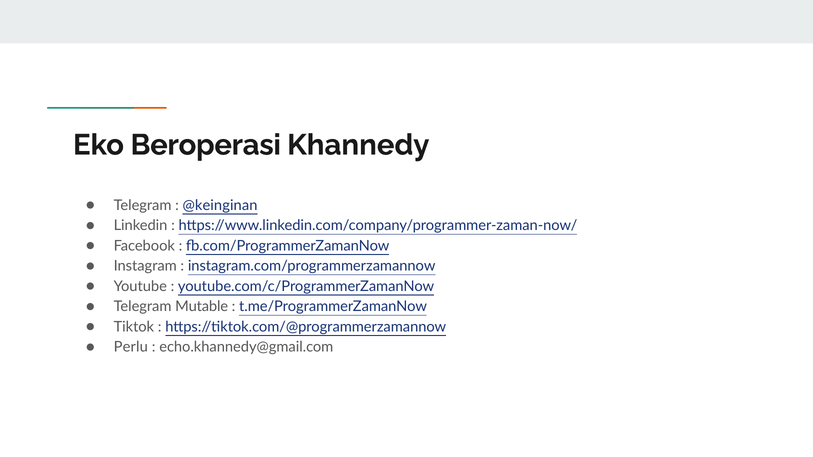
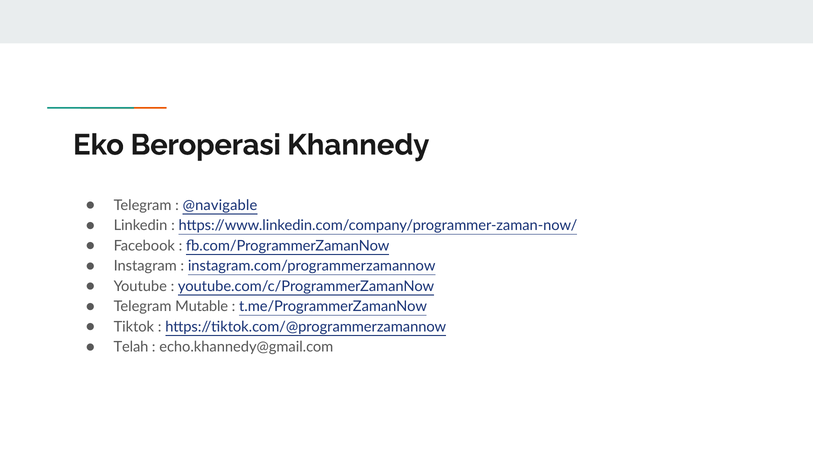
@keinginan: @keinginan -> @navigable
Perlu: Perlu -> Telah
